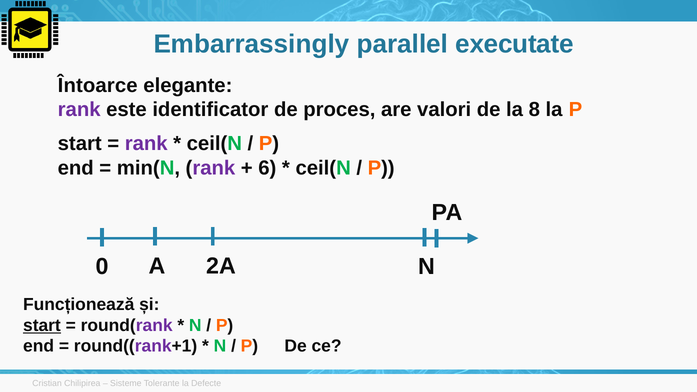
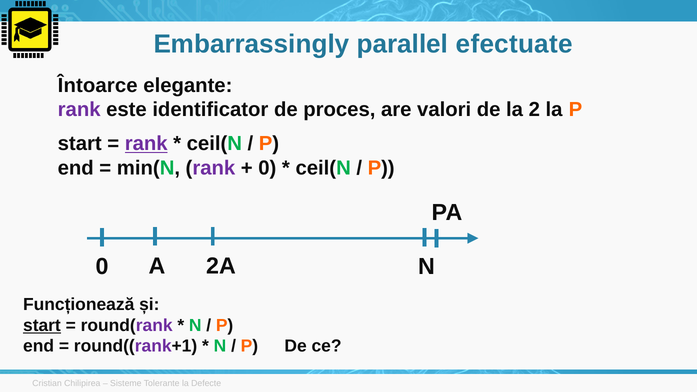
executate: executate -> efectuate
8: 8 -> 2
rank at (146, 144) underline: none -> present
6 at (267, 168): 6 -> 0
